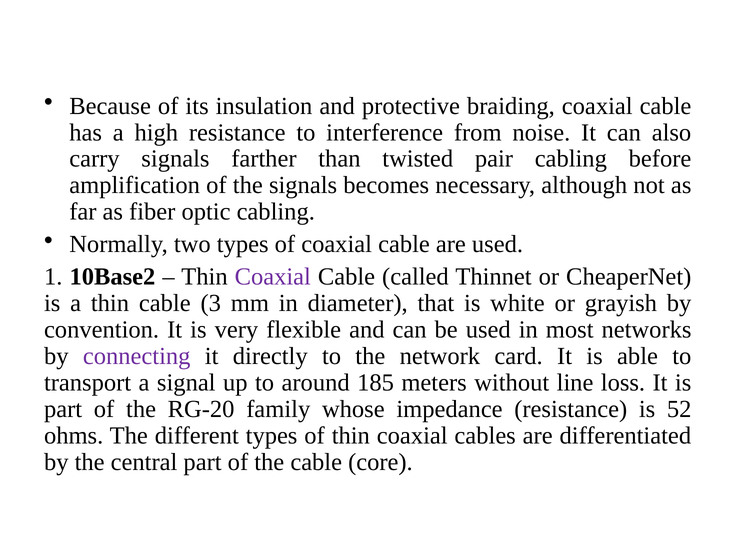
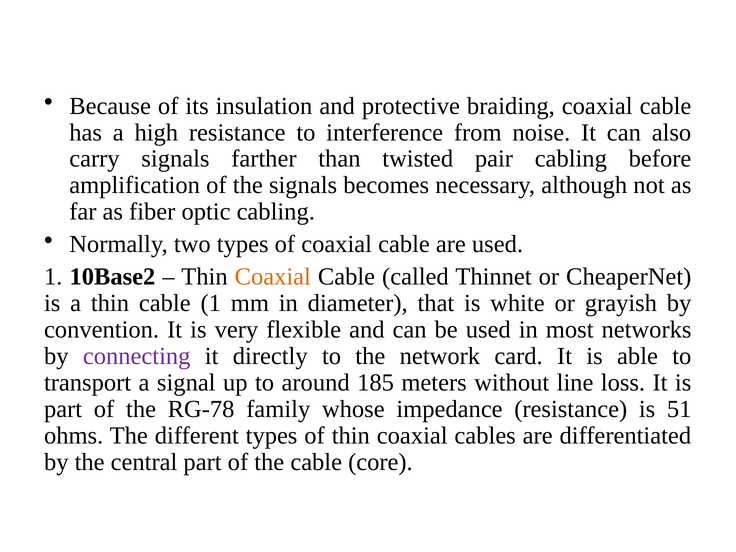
Coaxial at (273, 277) colour: purple -> orange
cable 3: 3 -> 1
RG-20: RG-20 -> RG-78
52: 52 -> 51
